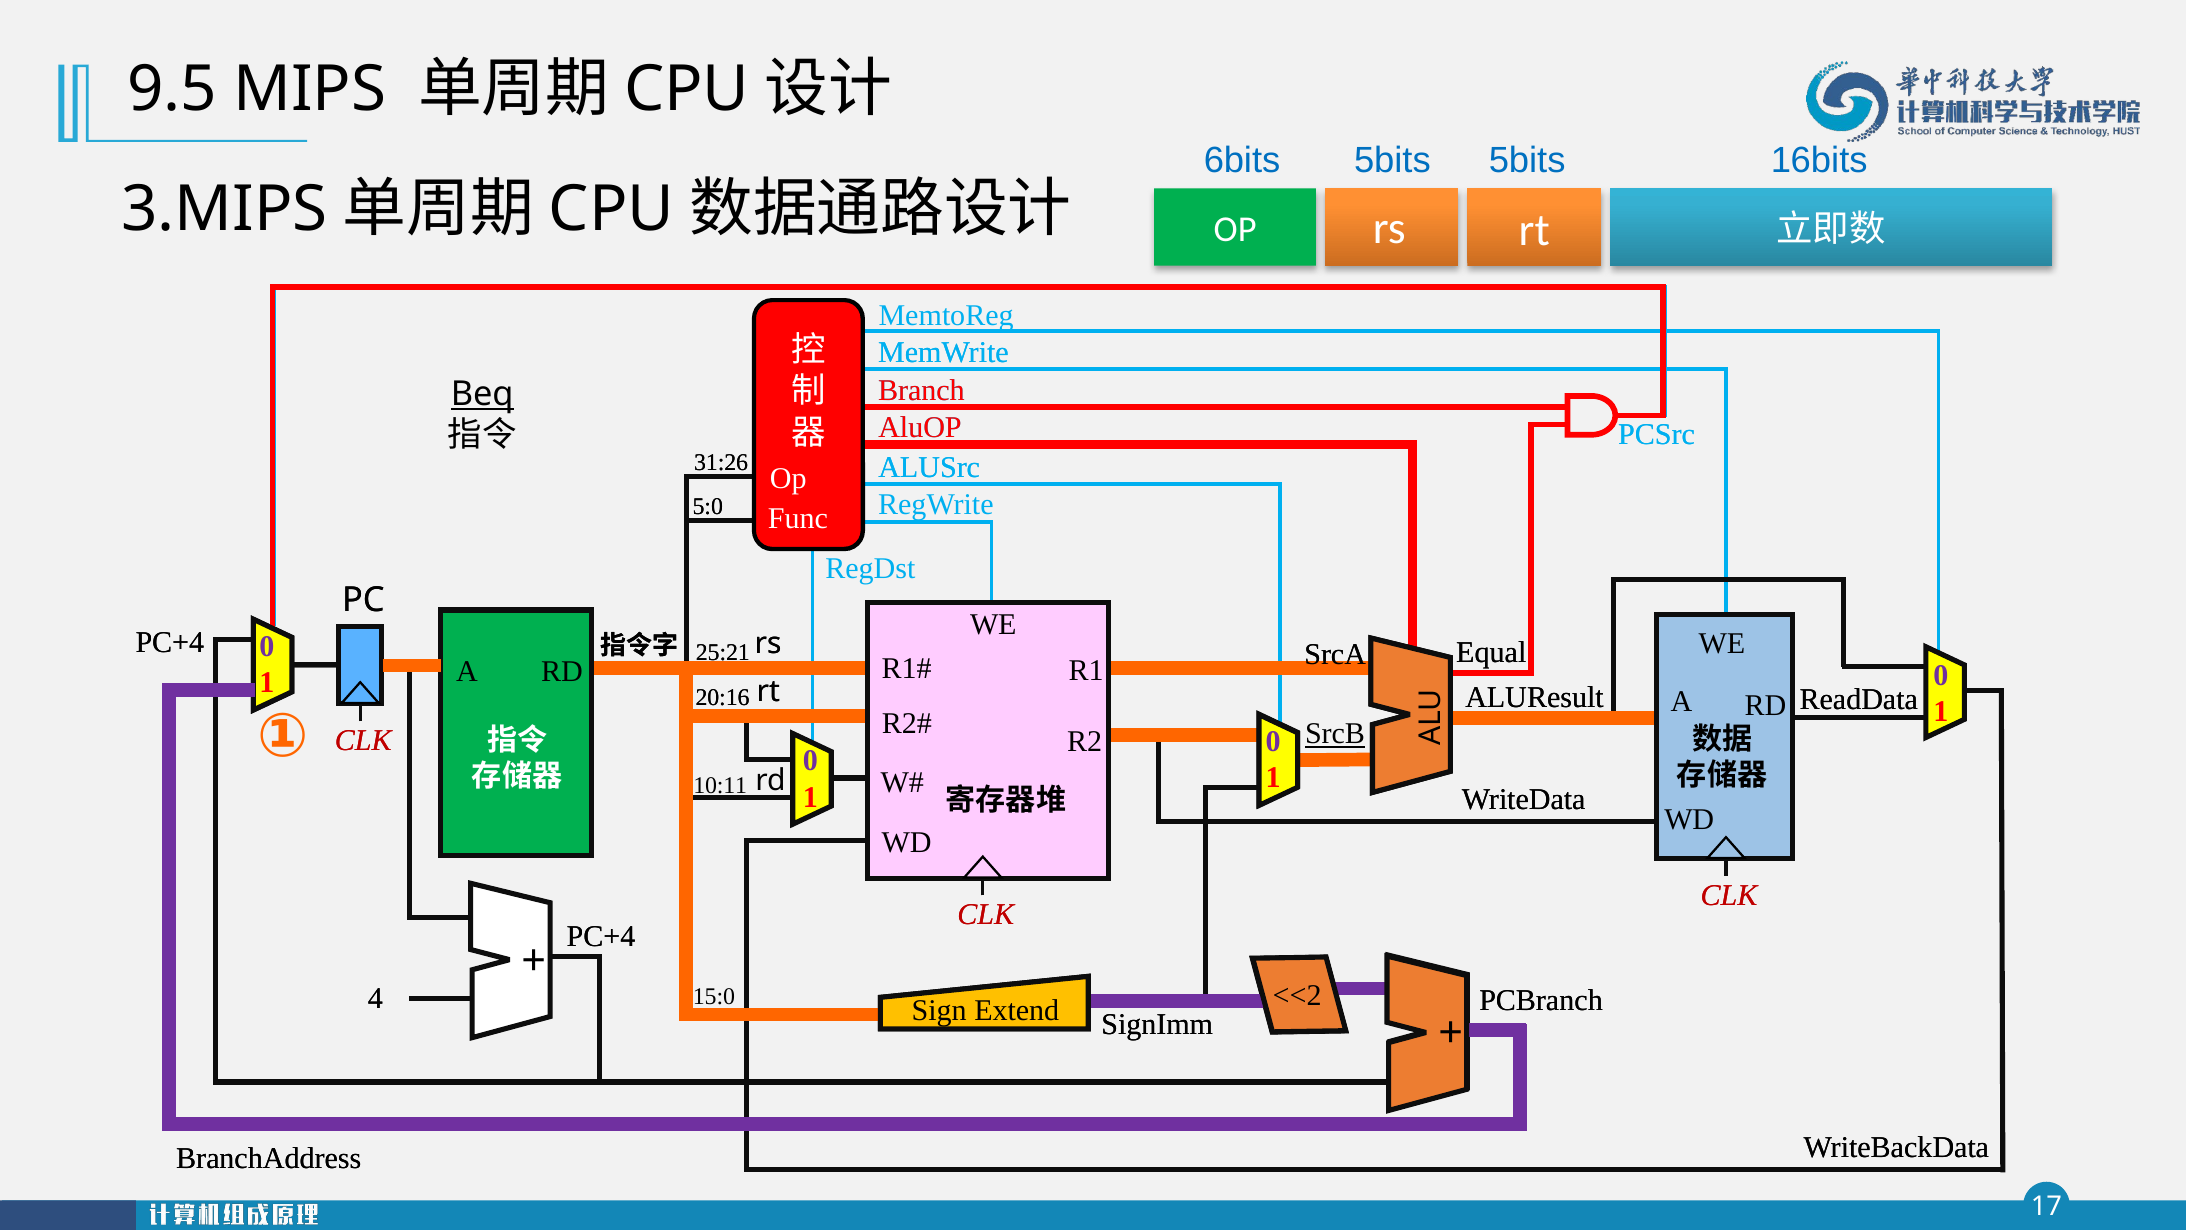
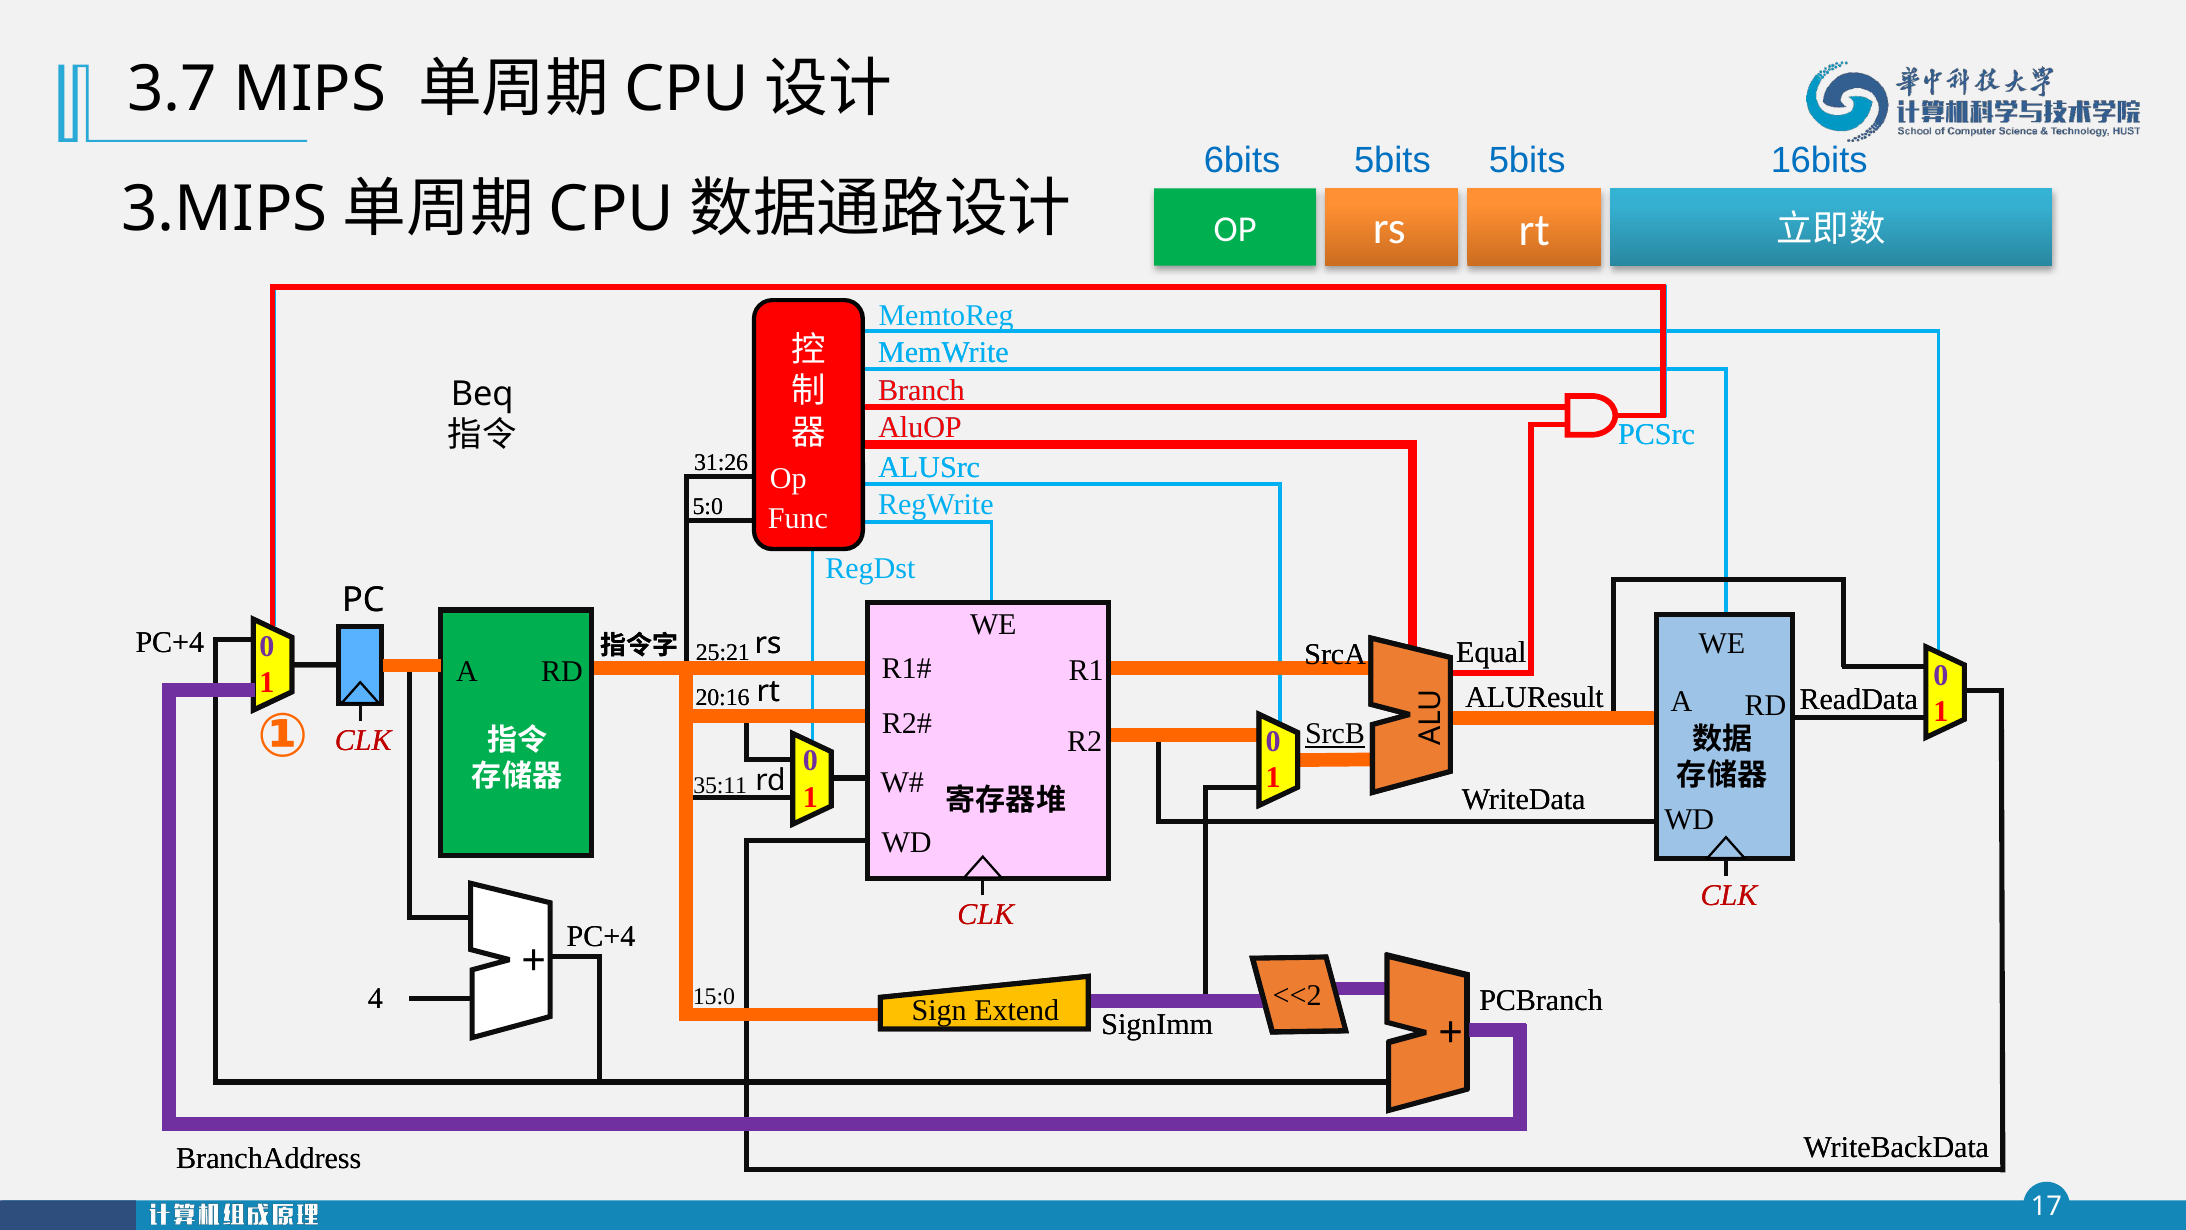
9.5: 9.5 -> 3.7
Beq underline: present -> none
10:11: 10:11 -> 35:11
